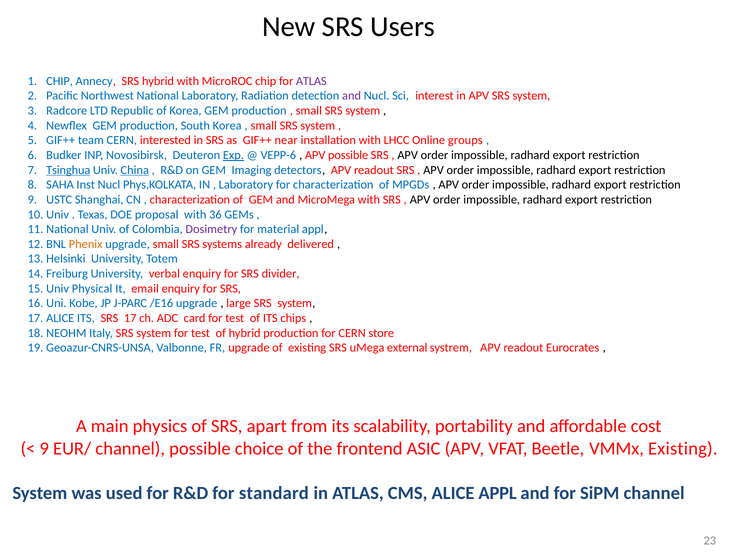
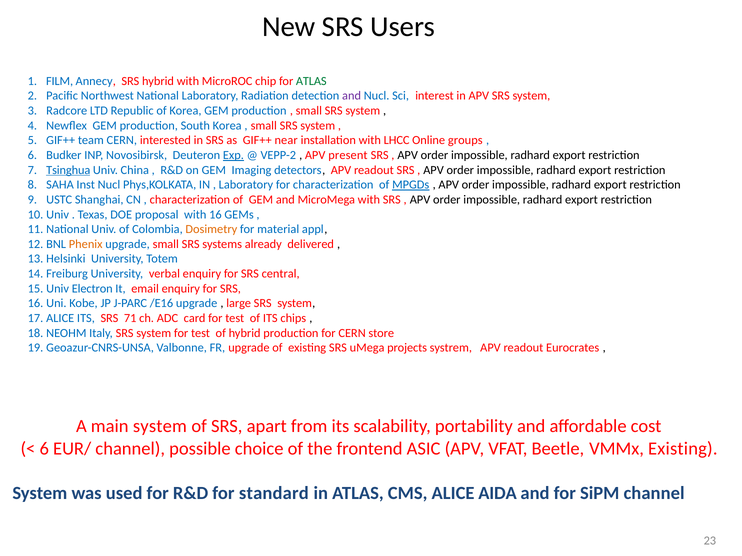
CHIP at (60, 81): CHIP -> FILM
ATLAS at (311, 81) colour: purple -> green
VEPP-6: VEPP-6 -> VEPP-2
APV possible: possible -> present
China underline: present -> none
MPGDs underline: none -> present
36: 36 -> 16
Dosimetry colour: purple -> orange
divider: divider -> central
Physical: Physical -> Electron
17: 17 -> 71
external: external -> projects
main physics: physics -> system
9 at (44, 449): 9 -> 6
ALICE APPL: APPL -> AIDA
